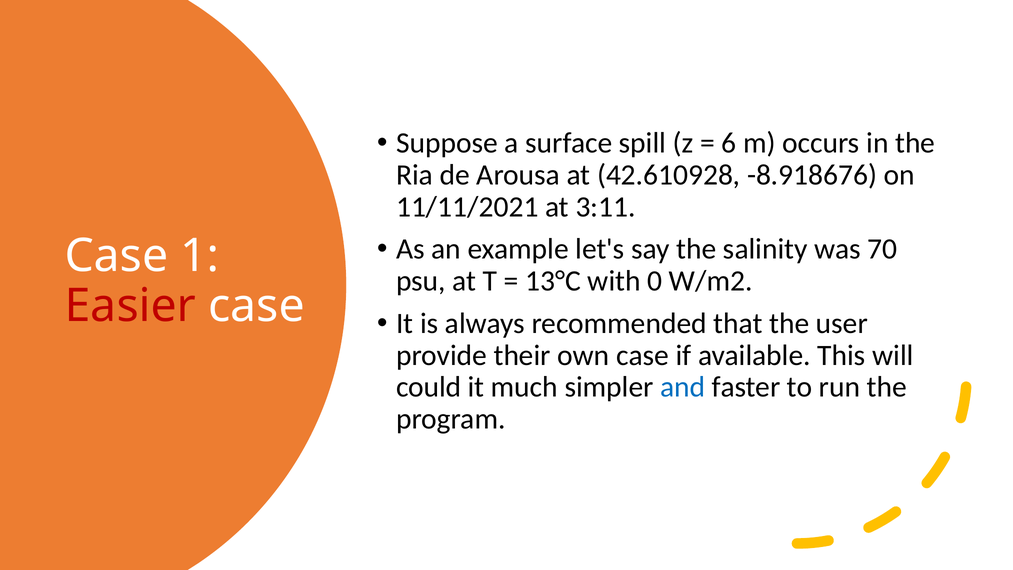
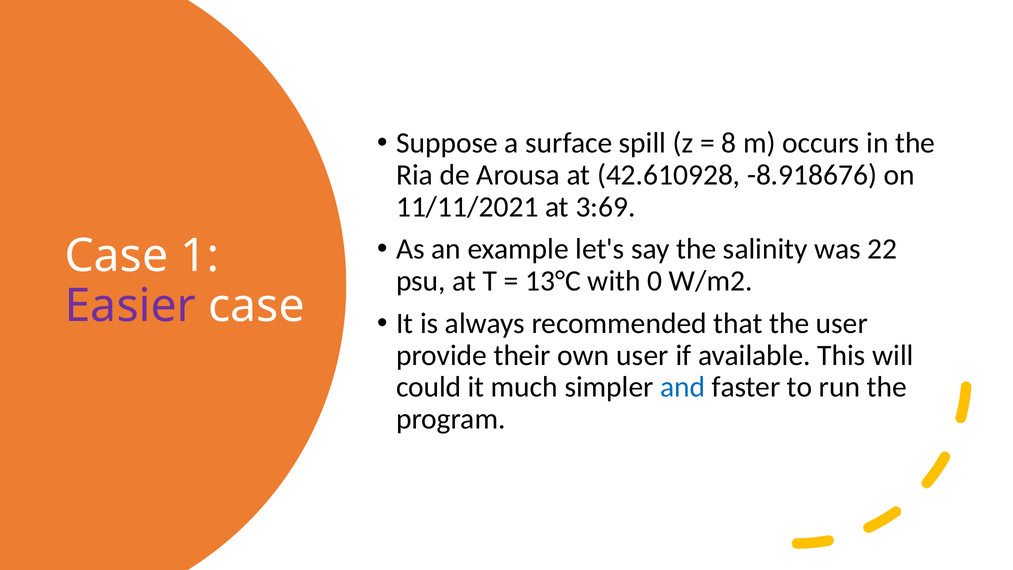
6: 6 -> 8
3:11: 3:11 -> 3:69
70: 70 -> 22
Easier colour: red -> purple
own case: case -> user
